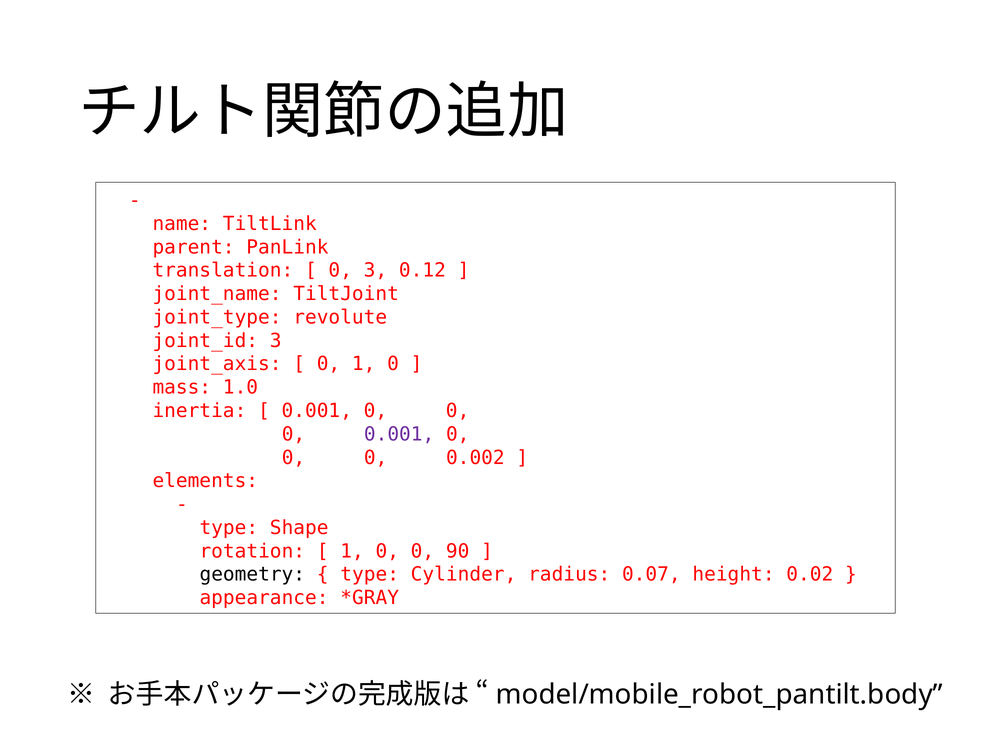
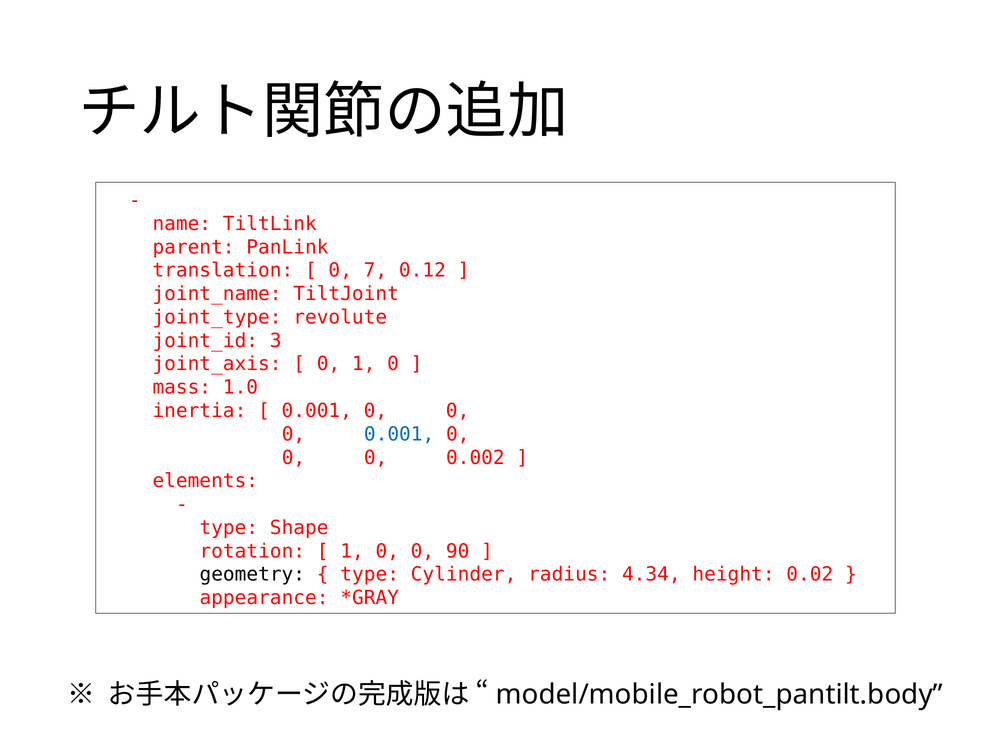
0 3: 3 -> 7
0.001 at (399, 434) colour: purple -> blue
0.07: 0.07 -> 4.34
